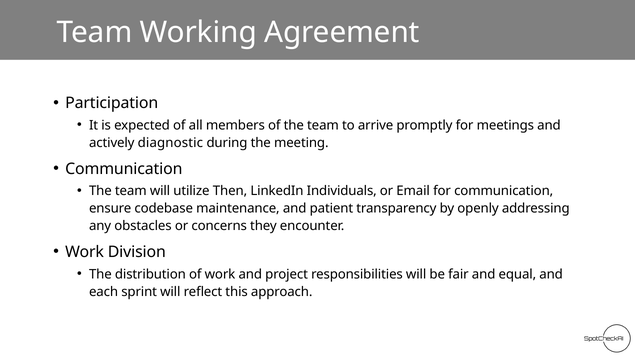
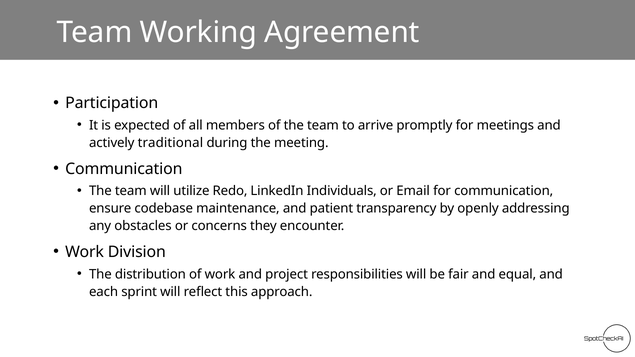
diagnostic: diagnostic -> traditional
Then: Then -> Redo
